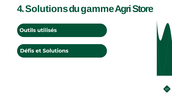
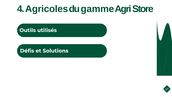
4 Solutions: Solutions -> Agricoles
